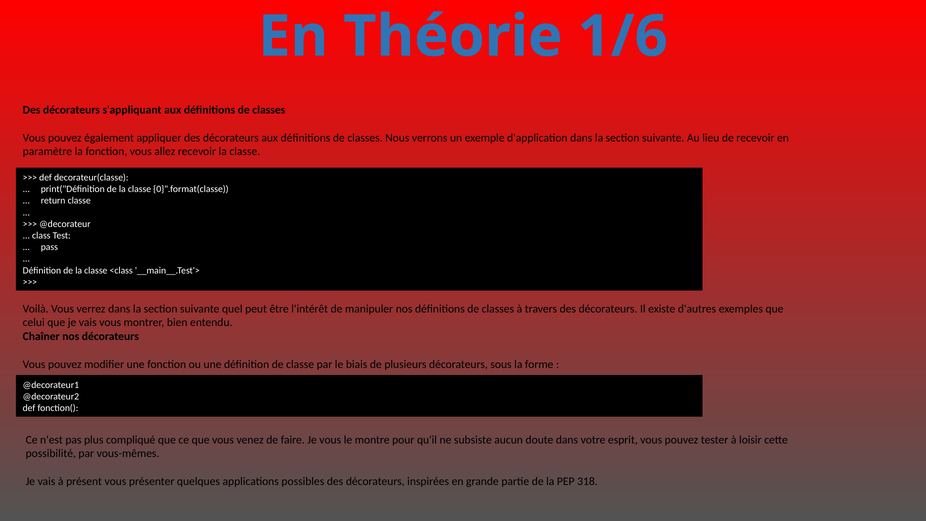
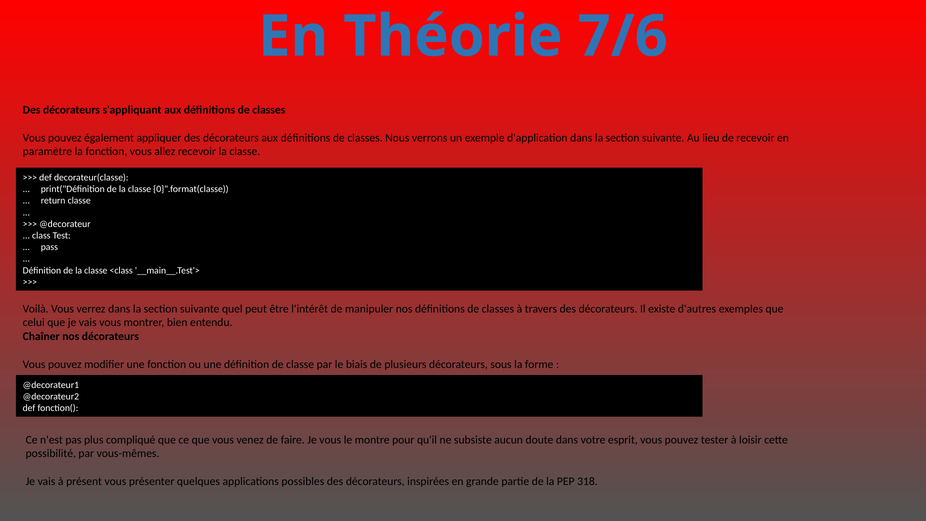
1/6: 1/6 -> 7/6
